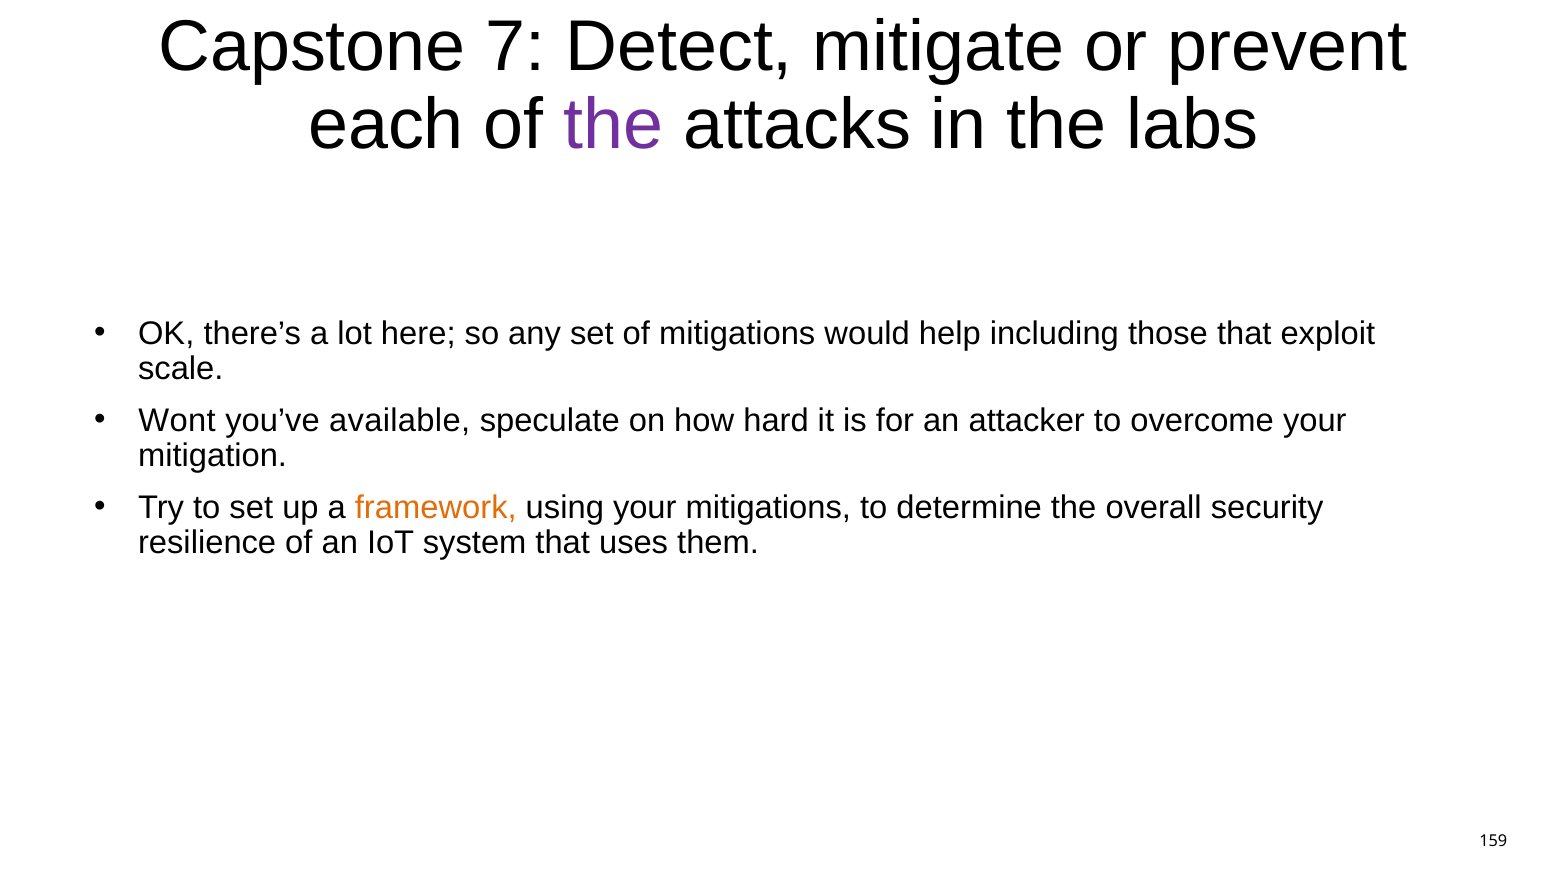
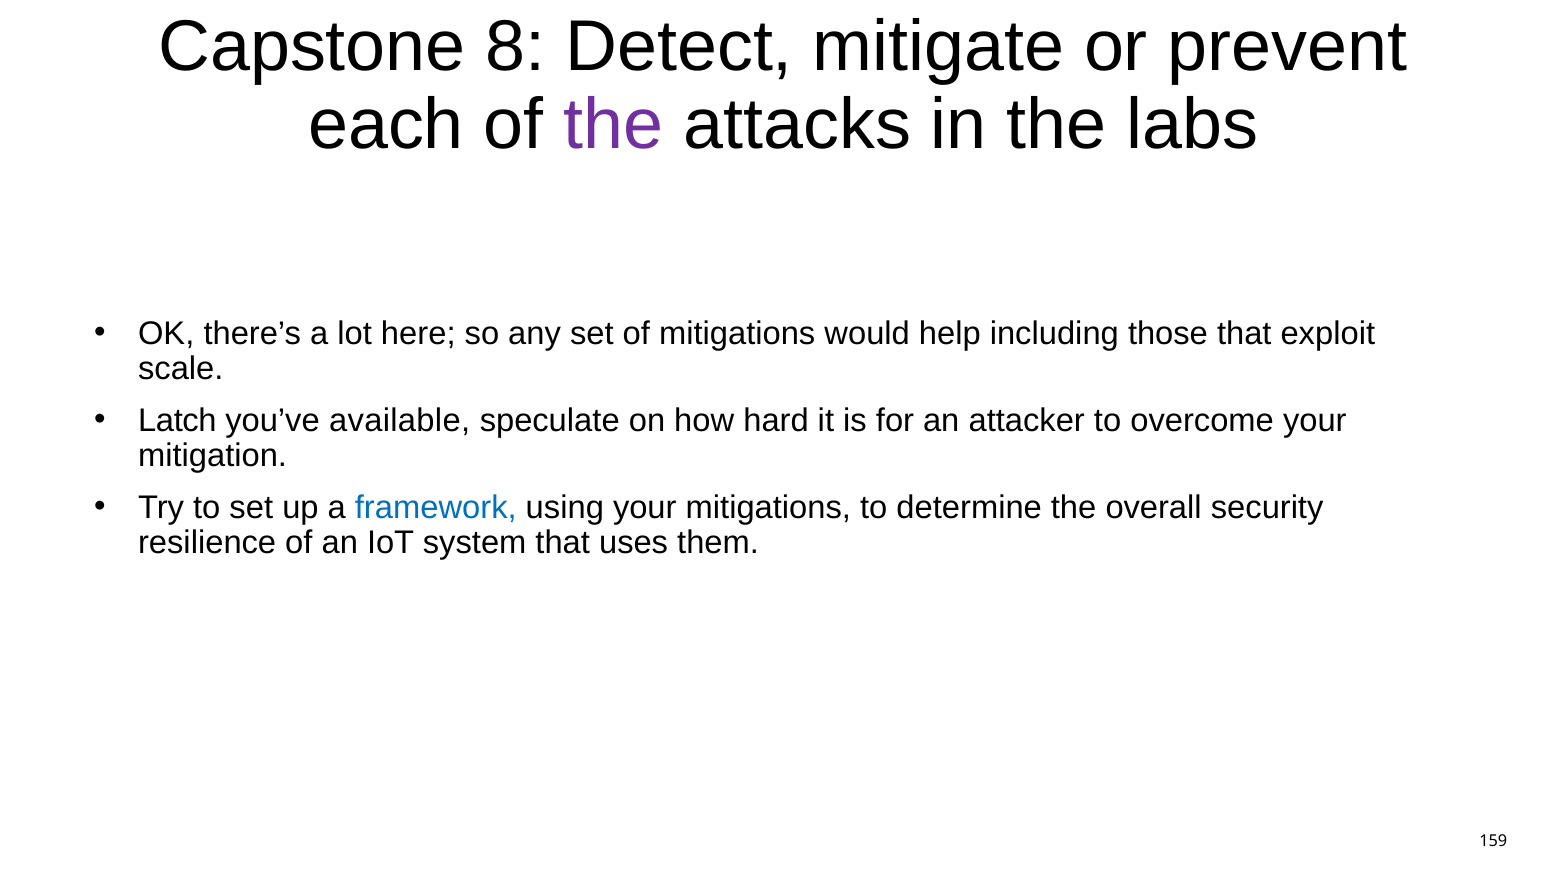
7: 7 -> 8
Wont: Wont -> Latch
framework colour: orange -> blue
